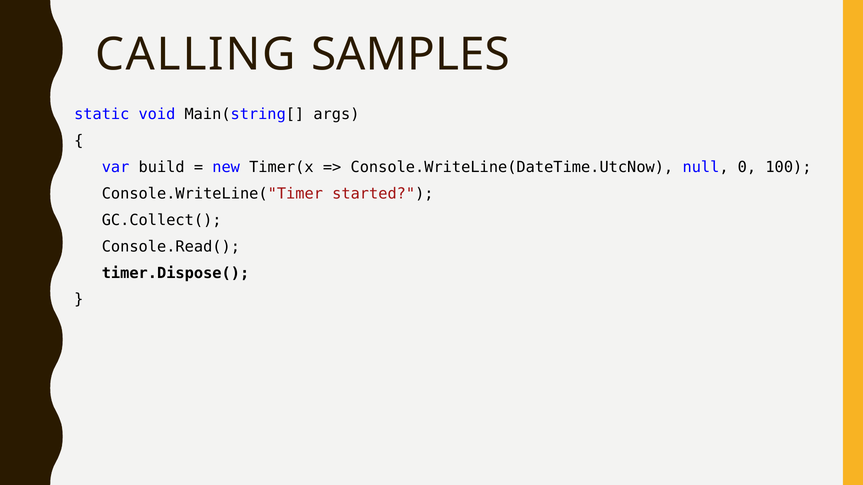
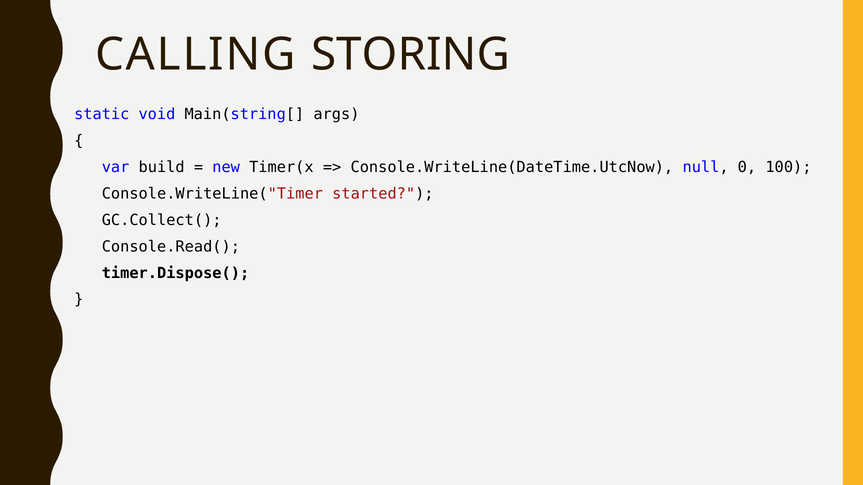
SAMPLES: SAMPLES -> STORING
